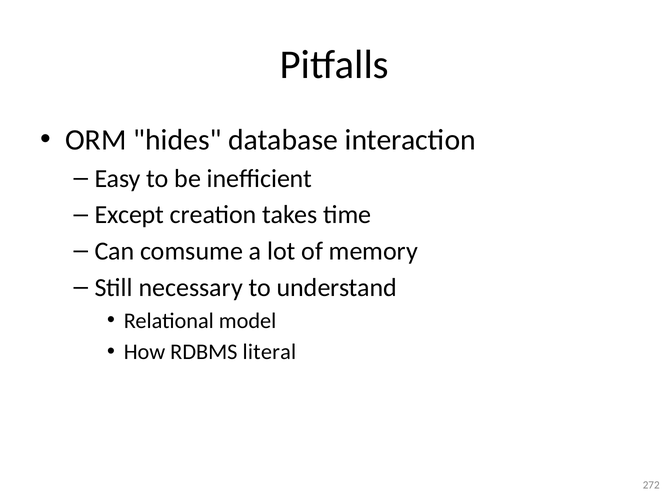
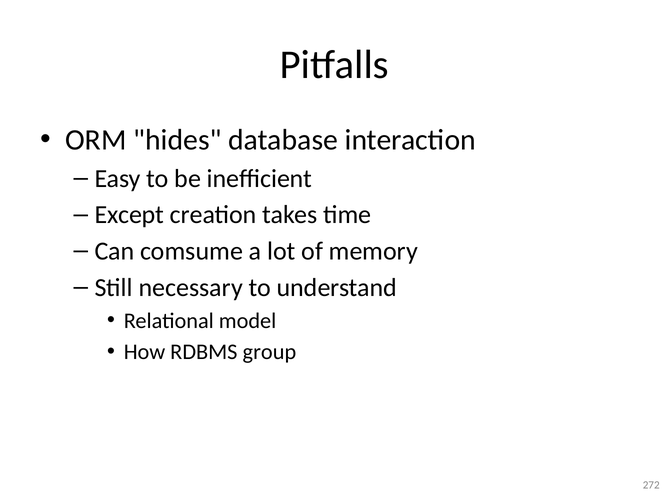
literal: literal -> group
